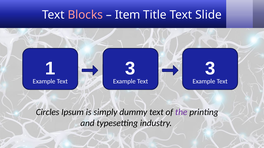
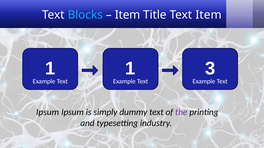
Blocks colour: pink -> light blue
Text Slide: Slide -> Item
1 3: 3 -> 1
Circles at (48, 113): Circles -> Ipsum
